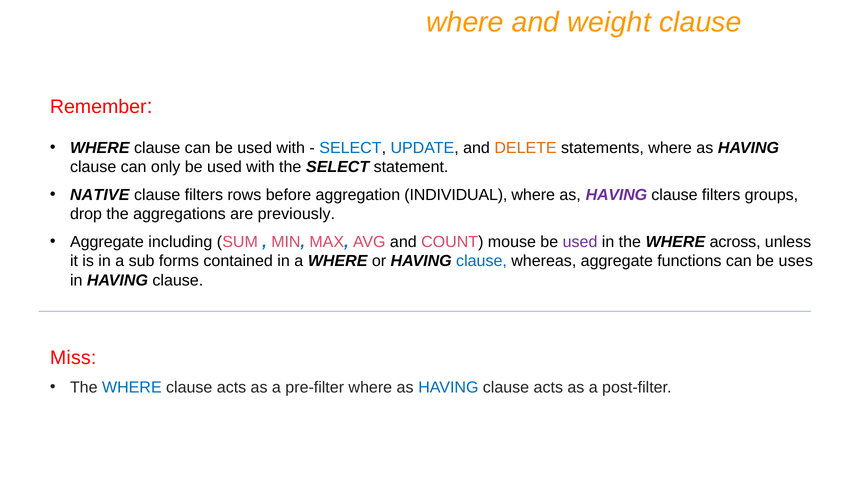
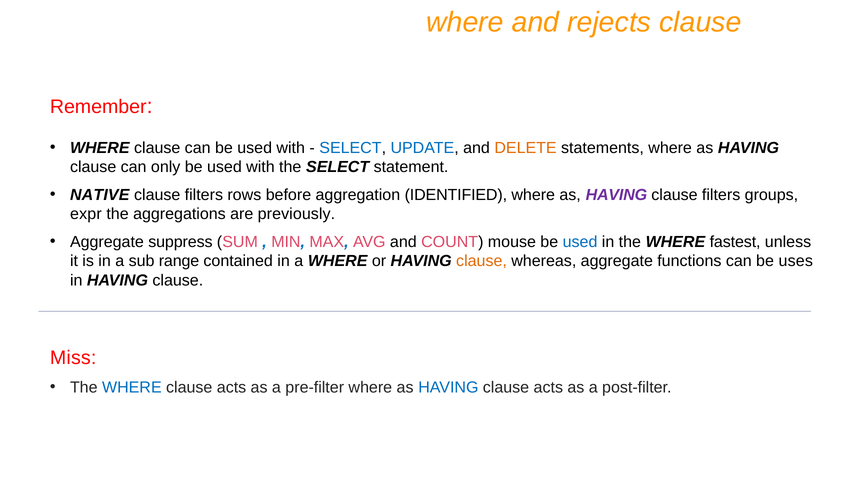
weight: weight -> rejects
INDIVIDUAL: INDIVIDUAL -> IDENTIFIED
drop: drop -> expr
including: including -> suppress
used at (580, 242) colour: purple -> blue
across: across -> fastest
forms: forms -> range
clause at (482, 261) colour: blue -> orange
